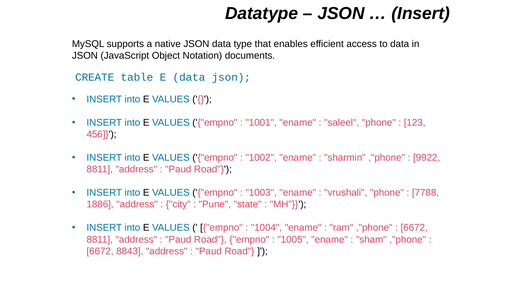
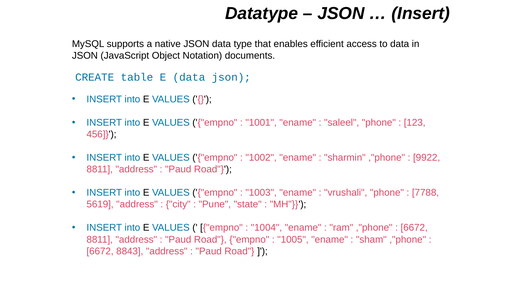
1886: 1886 -> 5619
